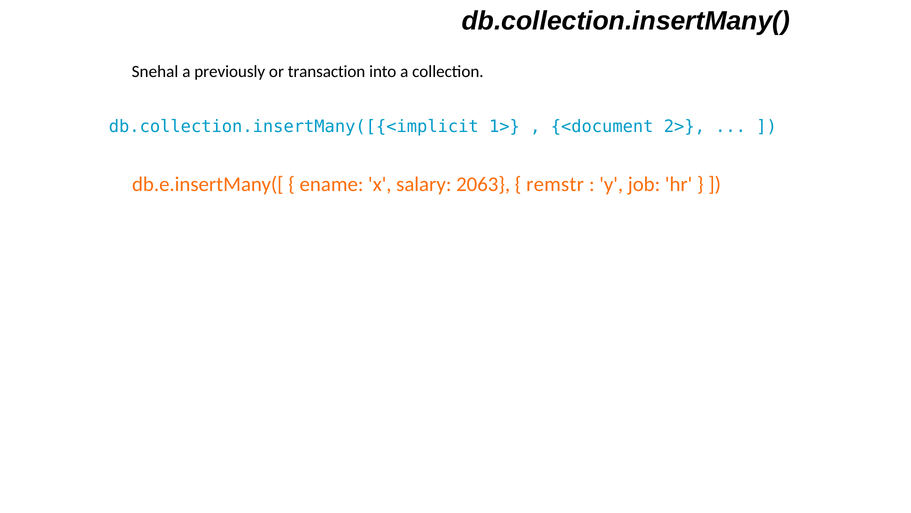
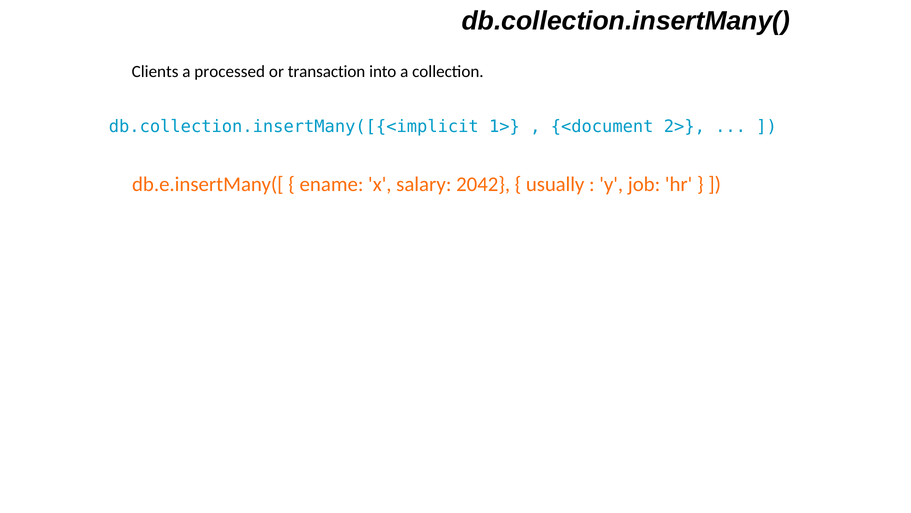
Snehal: Snehal -> Clients
previously: previously -> processed
2063: 2063 -> 2042
remstr: remstr -> usually
